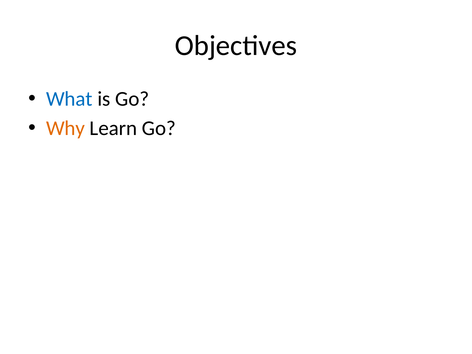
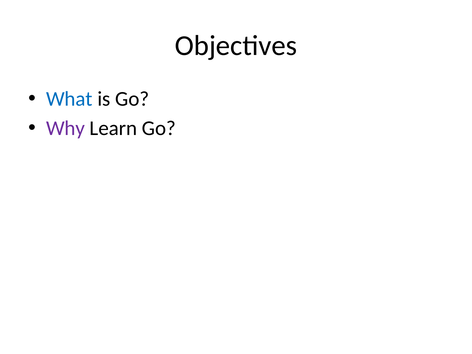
Why colour: orange -> purple
